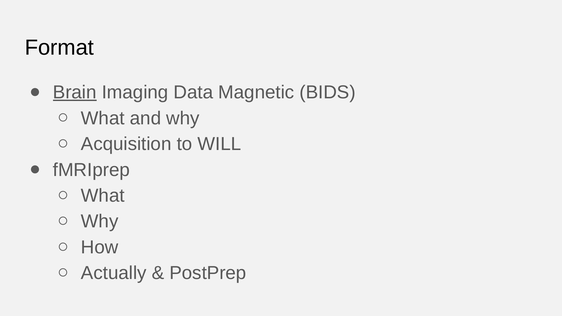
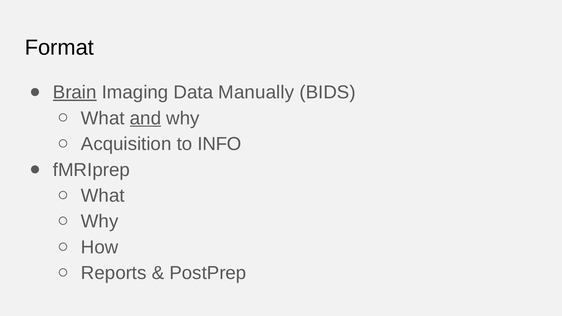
Magnetic: Magnetic -> Manually
and underline: none -> present
WILL: WILL -> INFO
Actually: Actually -> Reports
